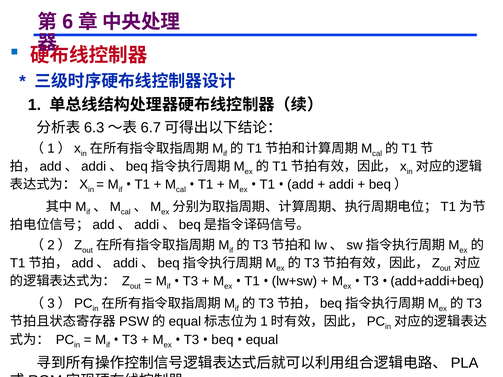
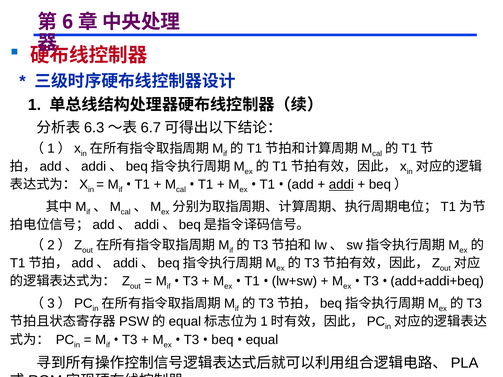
addi underline: none -> present
